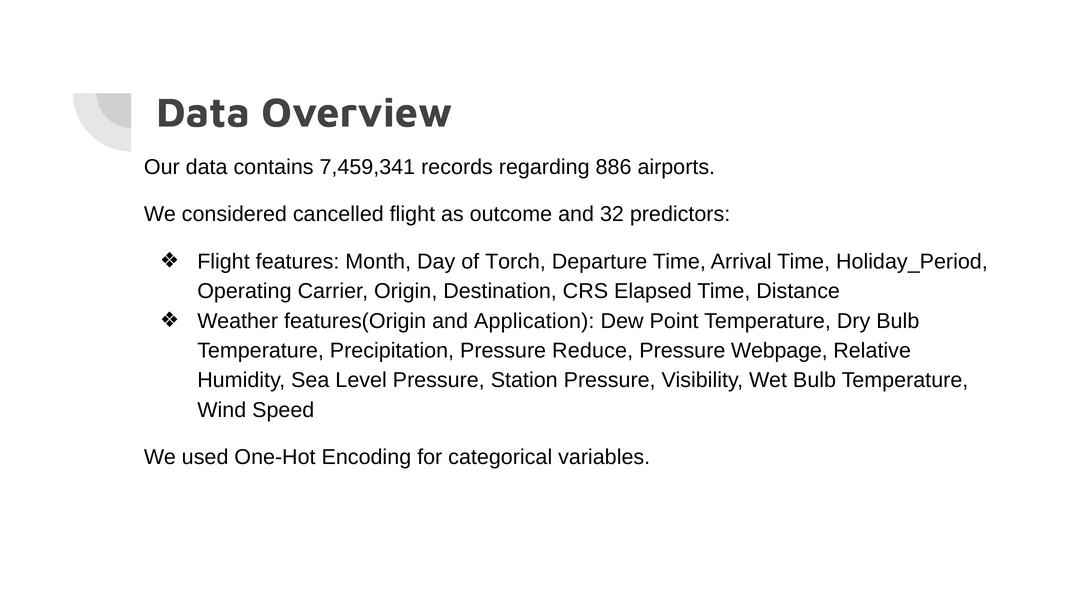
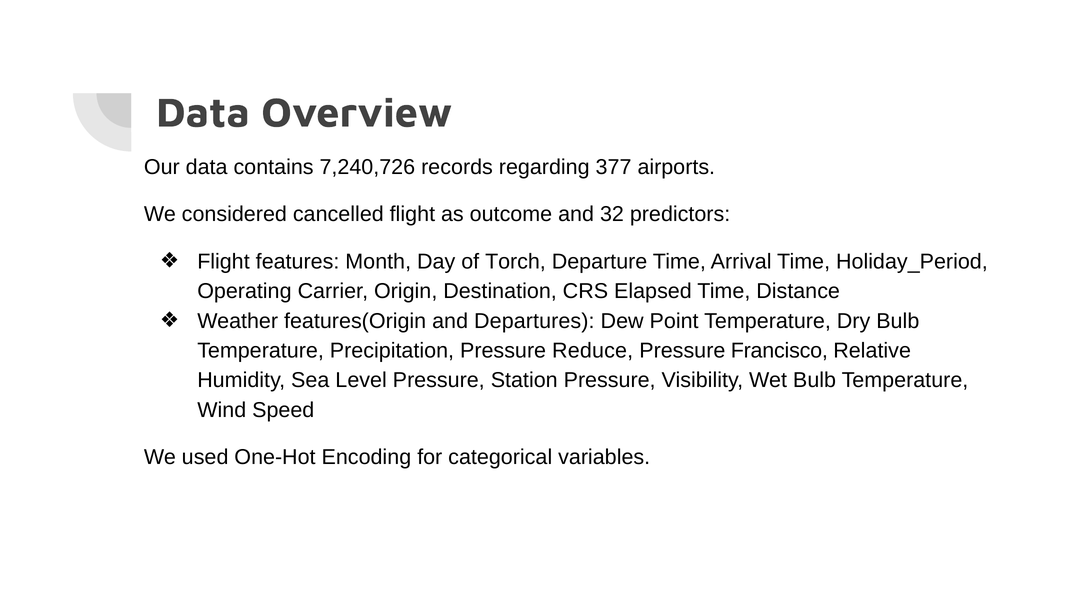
7,459,341: 7,459,341 -> 7,240,726
886: 886 -> 377
Application: Application -> Departures
Webpage: Webpage -> Francisco
